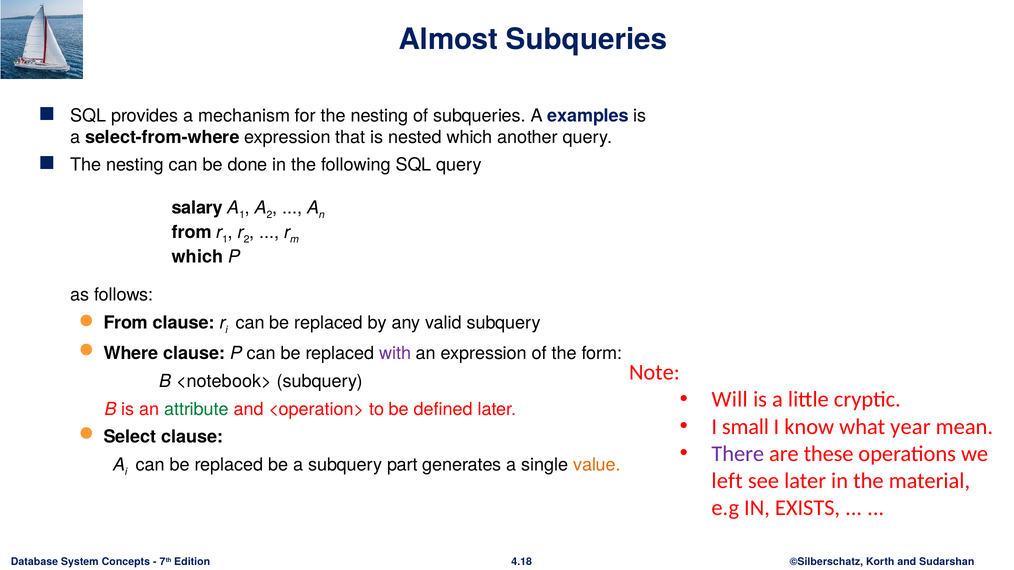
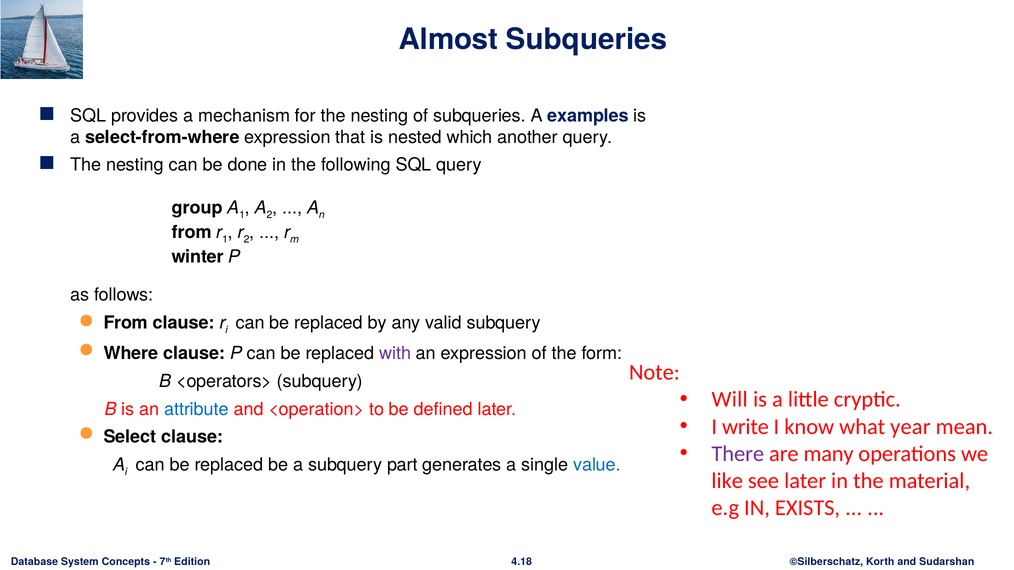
salary: salary -> group
which at (198, 257): which -> winter
<notebook>: <notebook> -> <operators>
attribute colour: green -> blue
small: small -> write
these: these -> many
value colour: orange -> blue
left: left -> like
